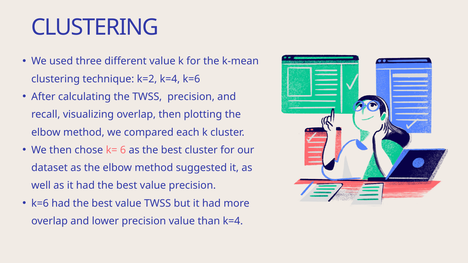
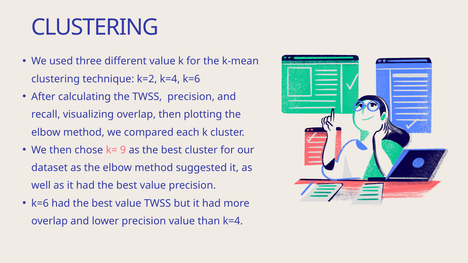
6: 6 -> 9
